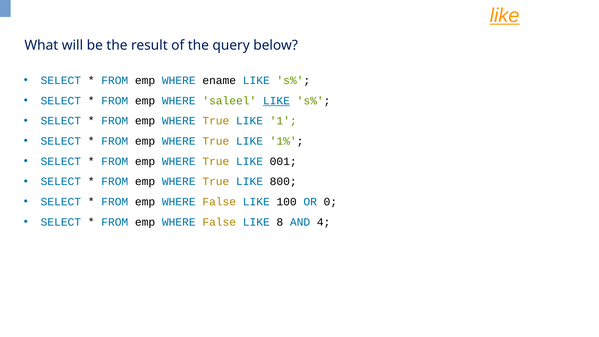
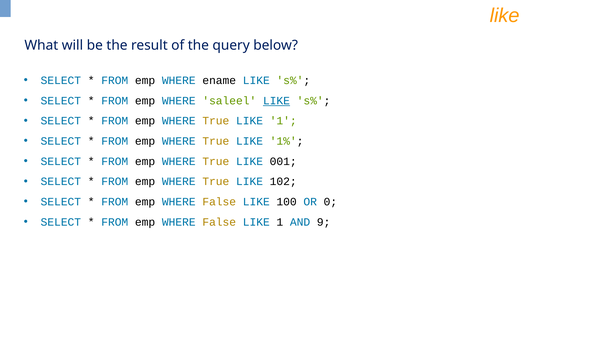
like at (505, 16) underline: present -> none
800: 800 -> 102
False LIKE 8: 8 -> 1
4: 4 -> 9
